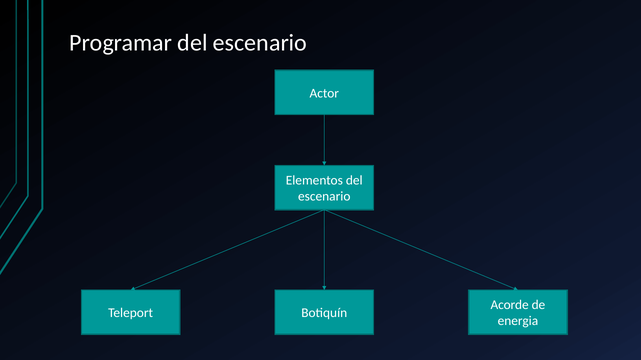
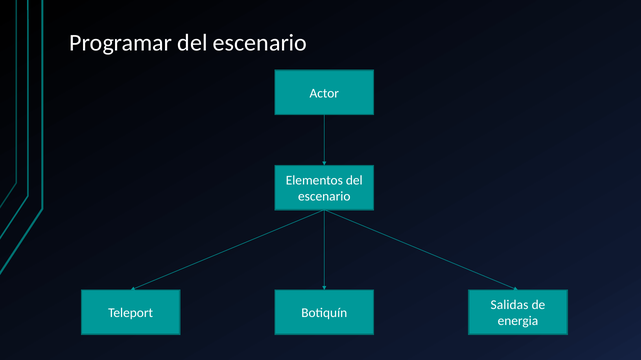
Acorde: Acorde -> Salidas
